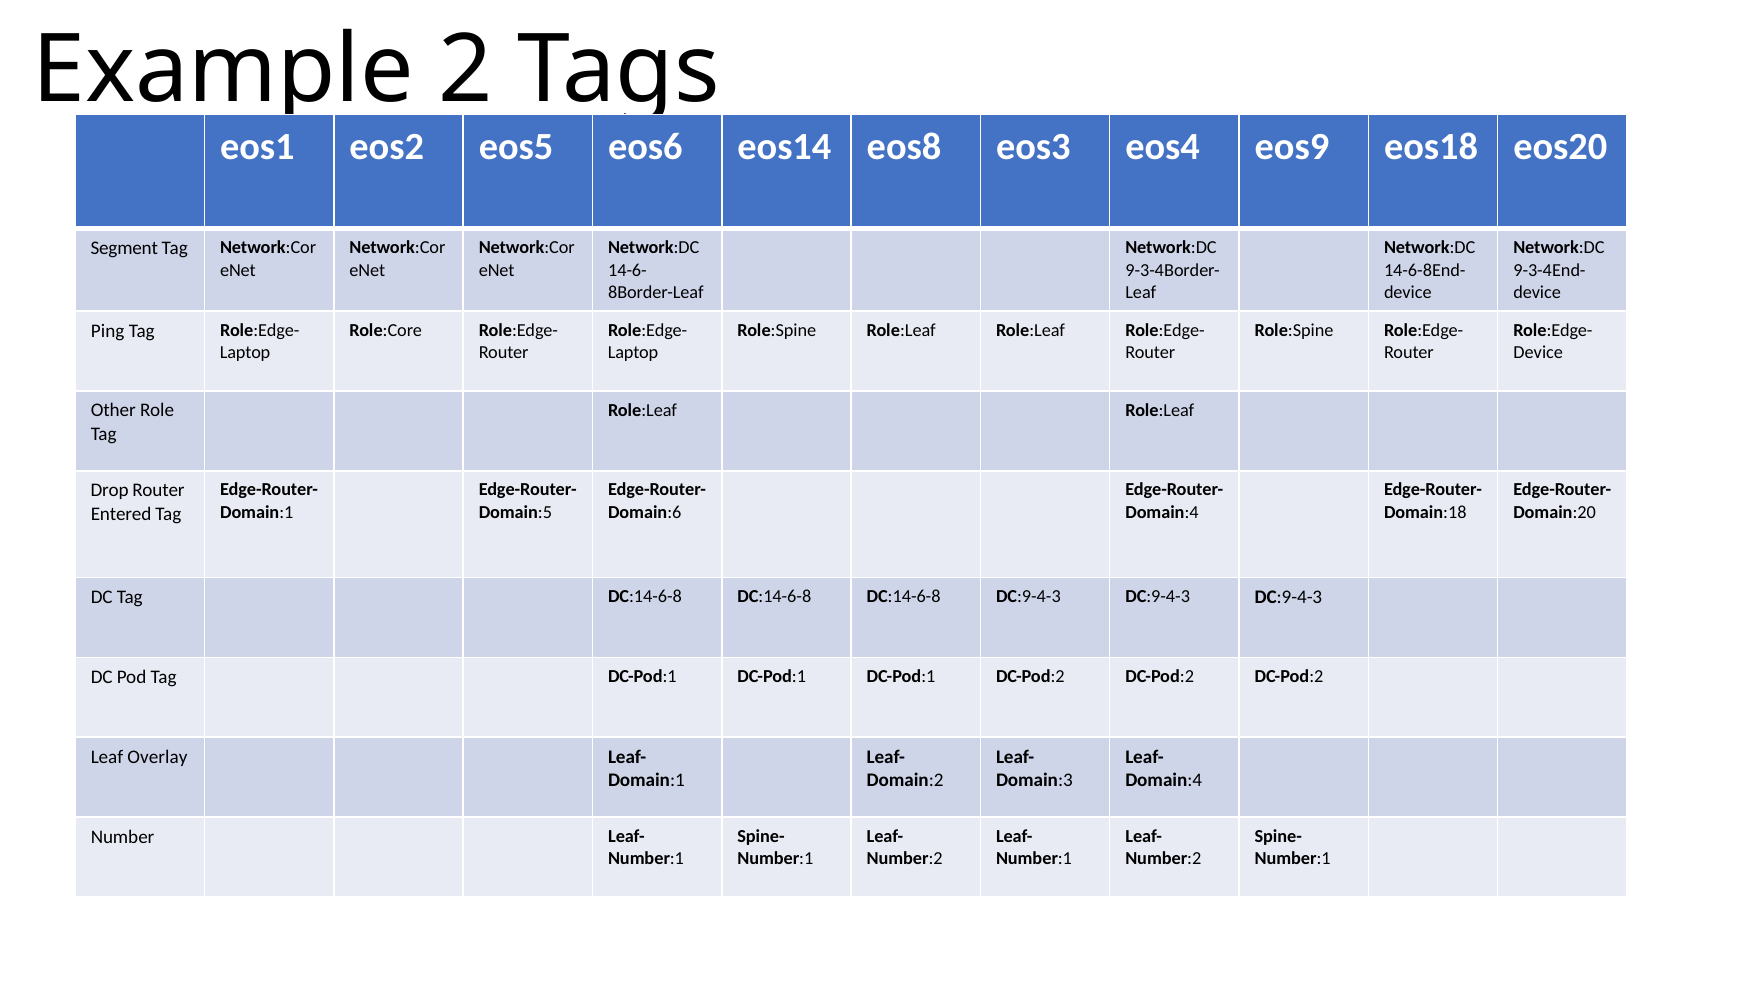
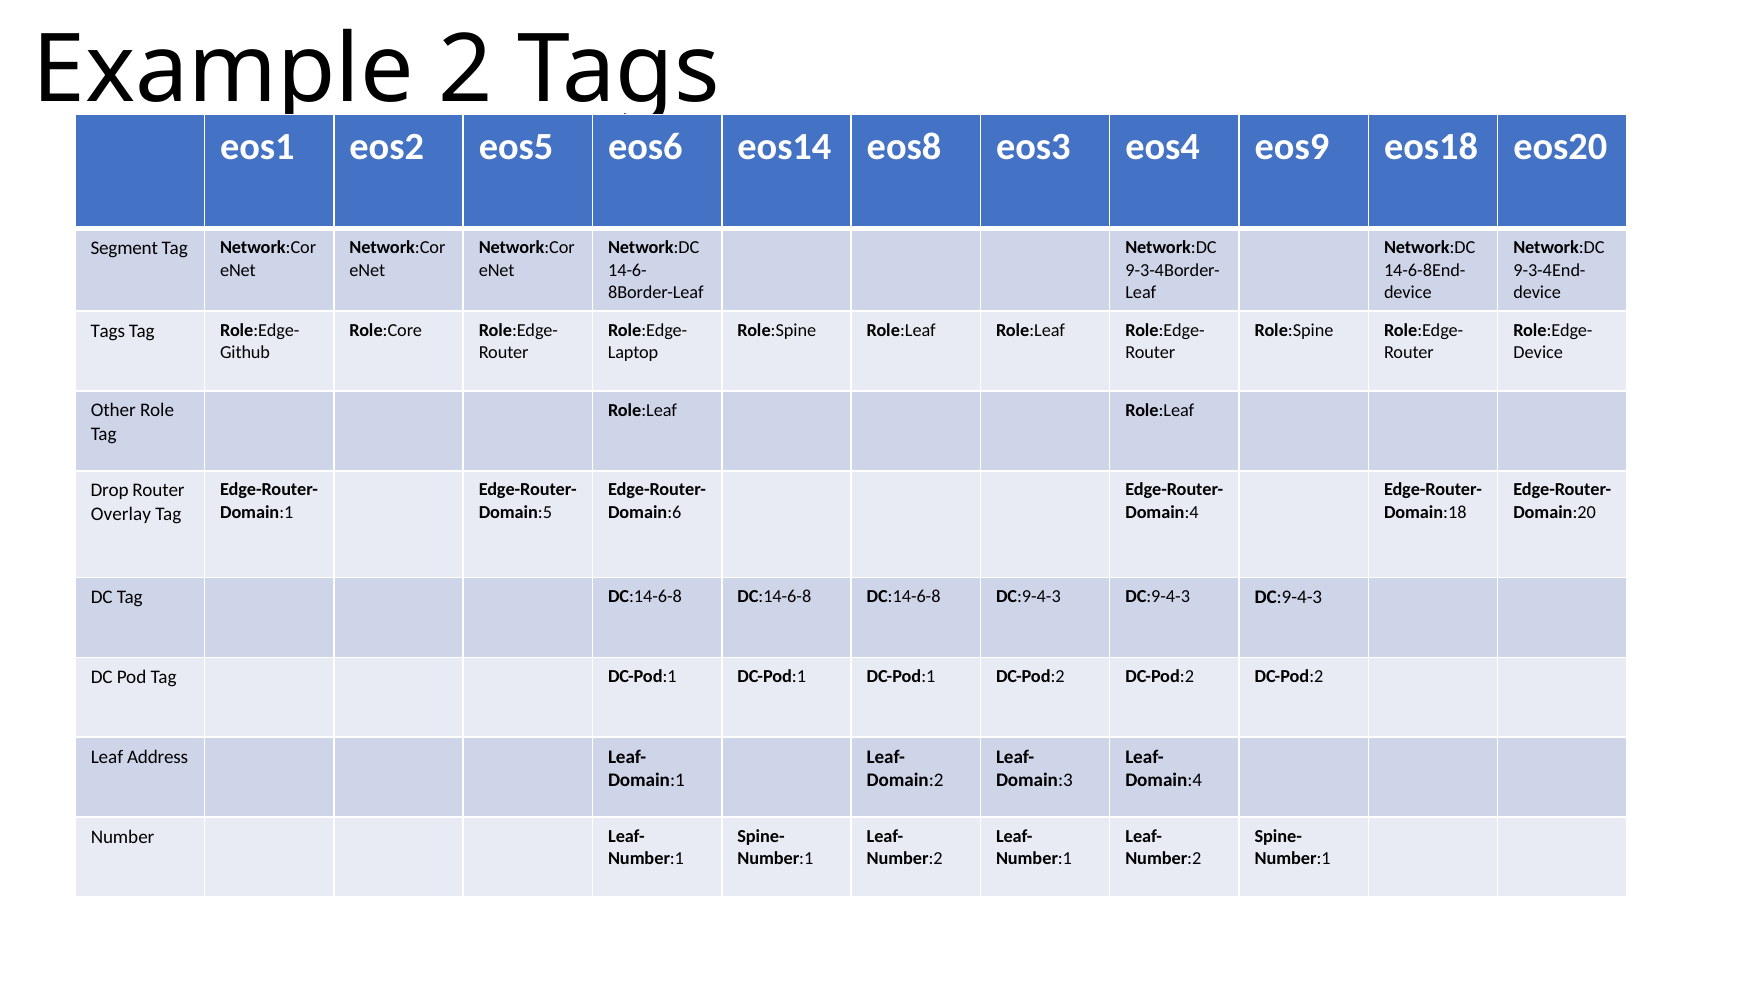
Ping at (108, 331): Ping -> Tags
Laptop at (245, 352): Laptop -> Github
Entered: Entered -> Overlay
Overlay: Overlay -> Address
